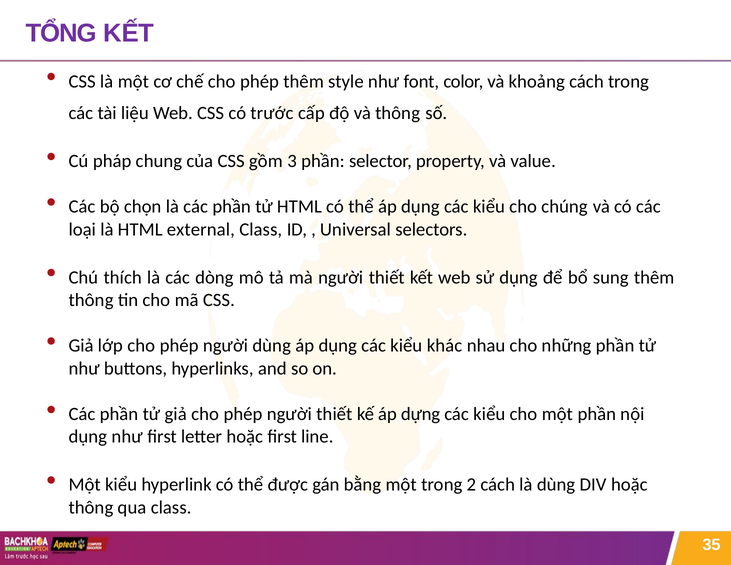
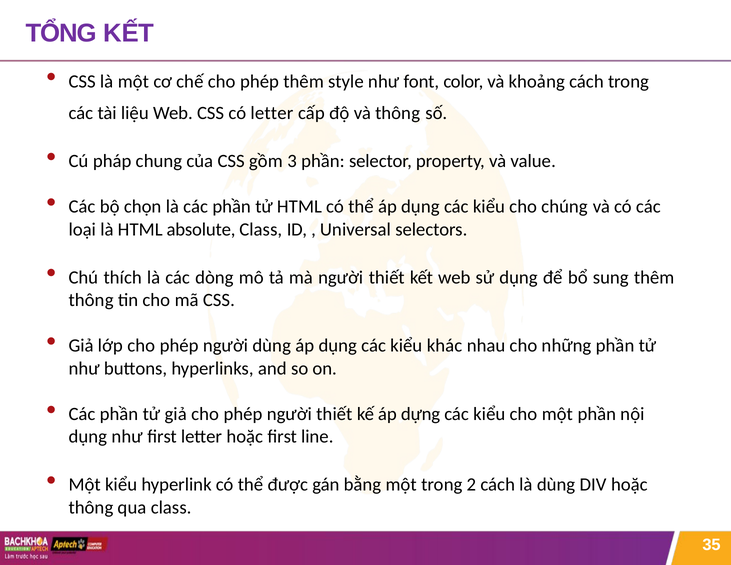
có trước: trước -> letter
external: external -> absolute
